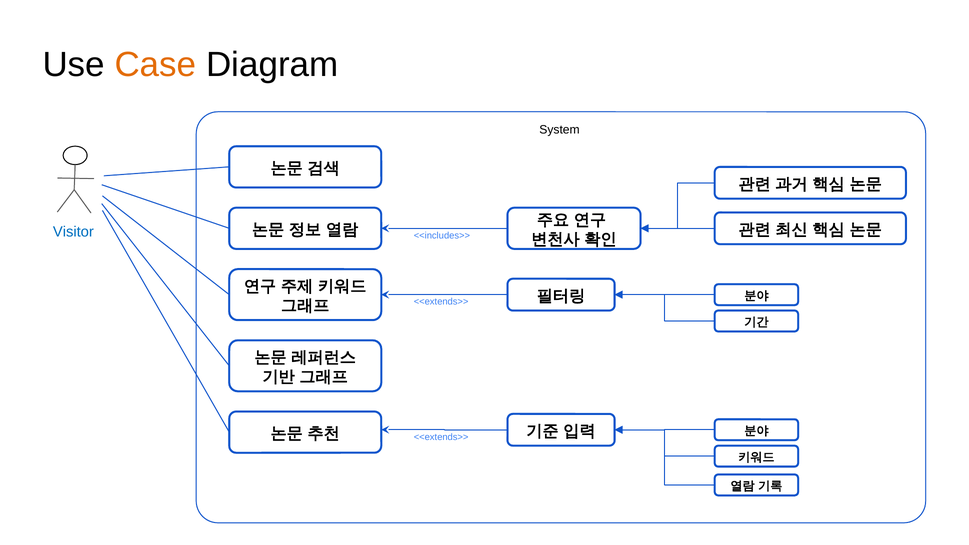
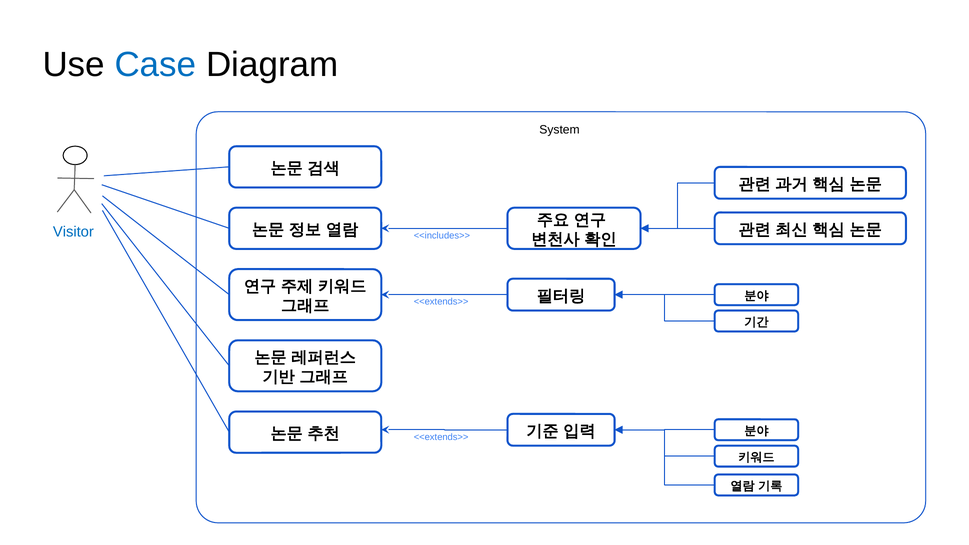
Case colour: orange -> blue
